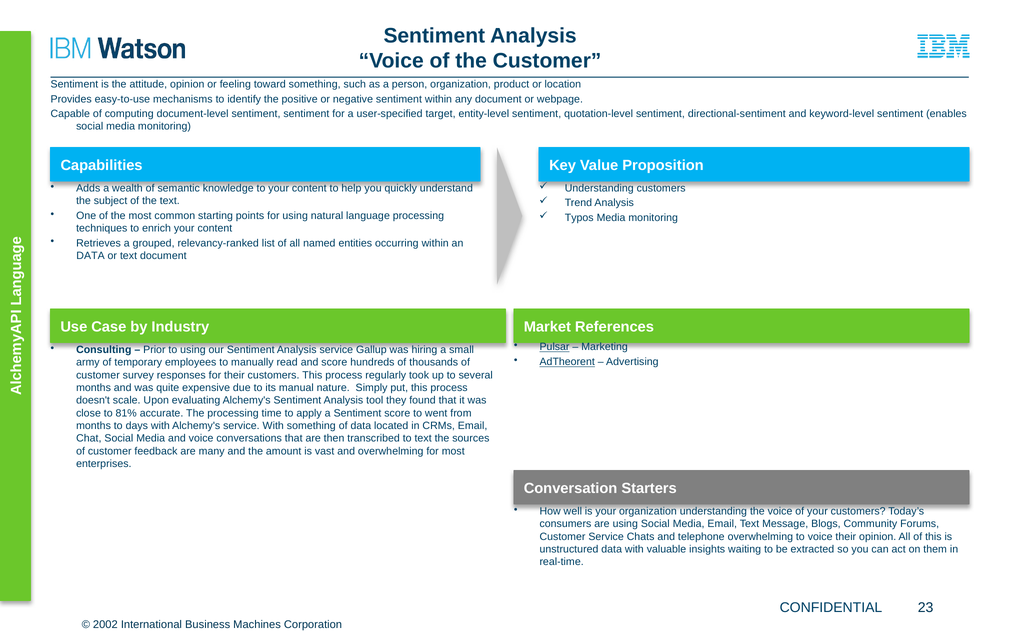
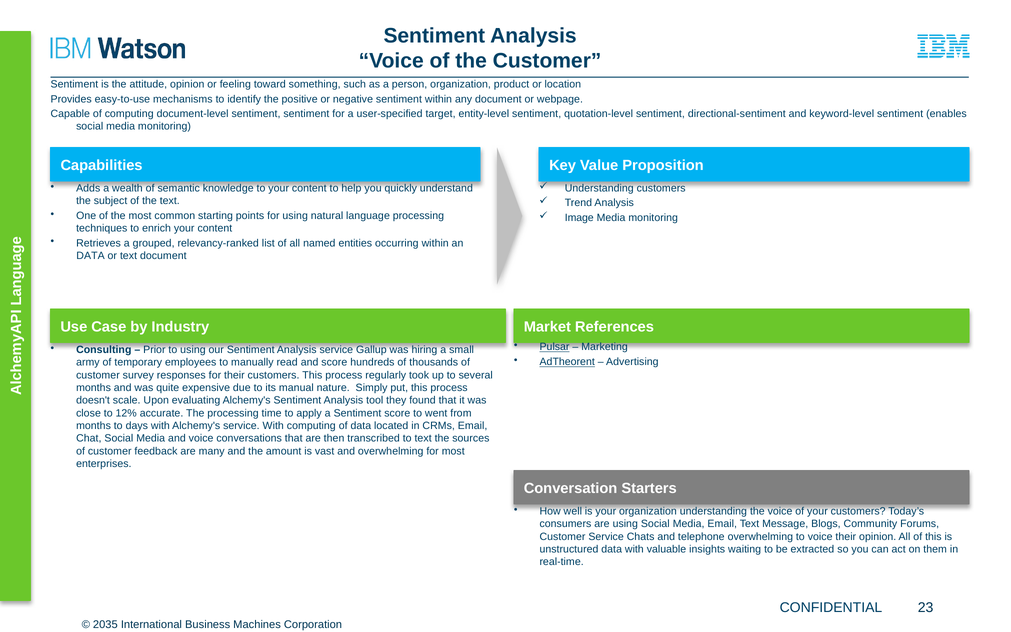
Typos: Typos -> Image
81%: 81% -> 12%
With something: something -> computing
2002: 2002 -> 2035
